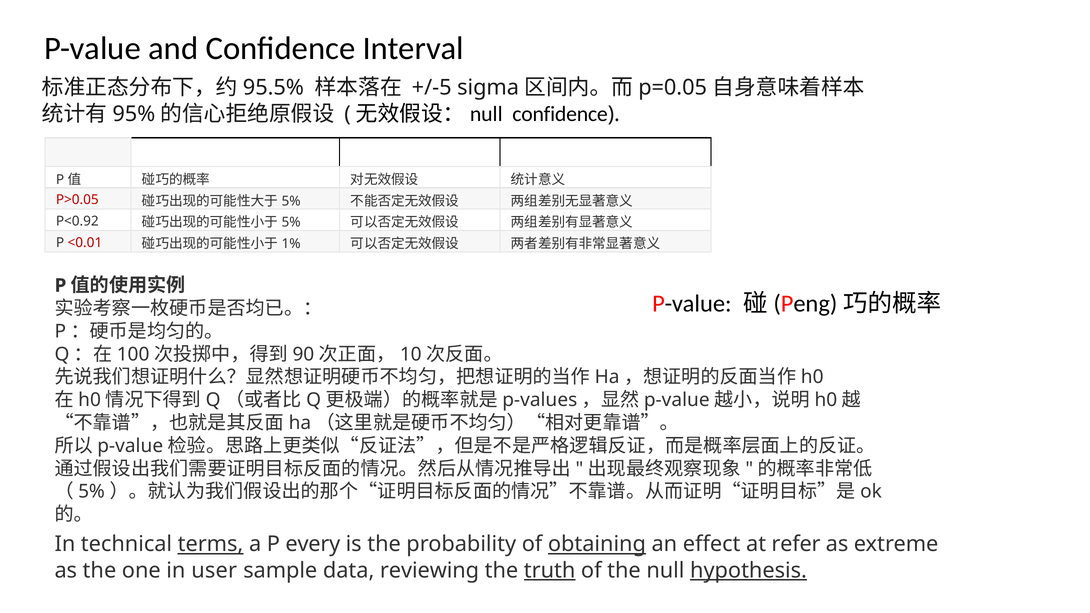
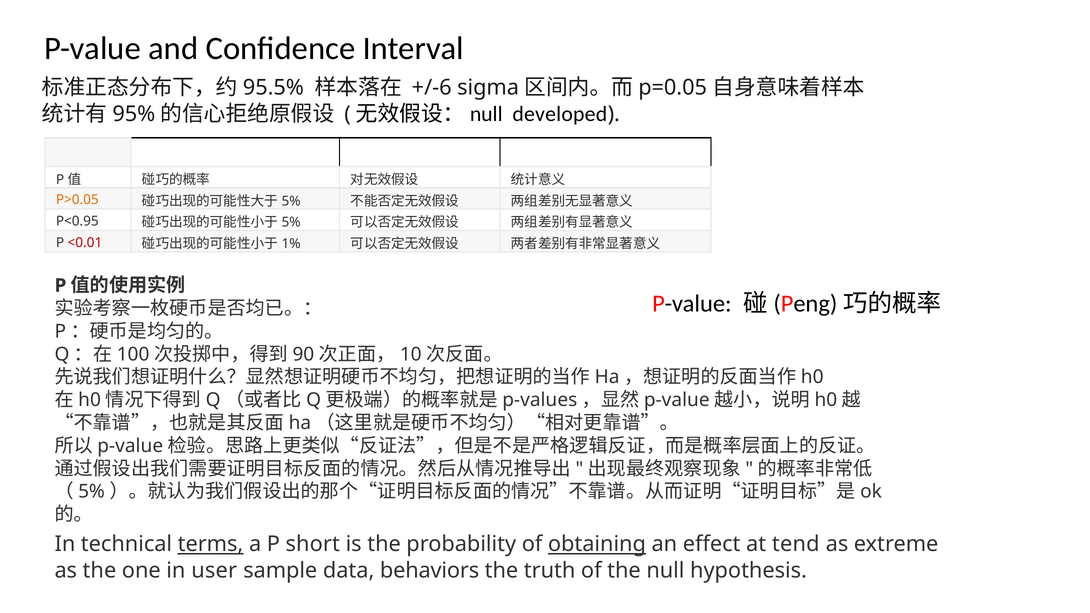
+/-5: +/-5 -> +/-6
confidence at (560, 114): confidence -> developed
P>0.05 colour: red -> orange
P<0.92: P<0.92 -> P<0.95
every: every -> short
refer: refer -> tend
reviewing: reviewing -> behaviors
truth underline: present -> none
hypothesis underline: present -> none
